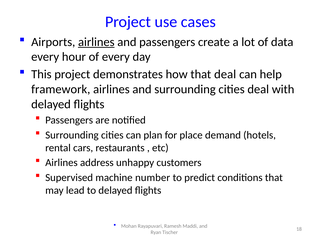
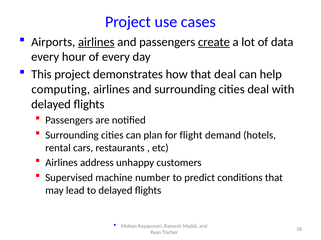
create underline: none -> present
framework: framework -> computing
place: place -> flight
